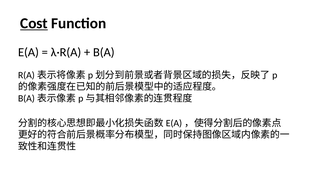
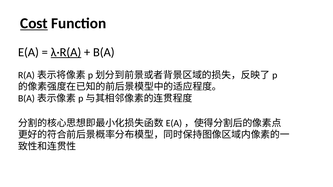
λ·R(A underline: none -> present
